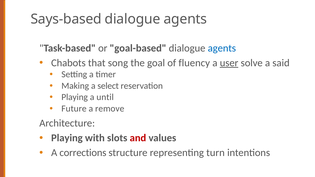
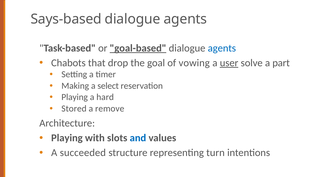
goal-based underline: none -> present
song: song -> drop
fluency: fluency -> vowing
said: said -> part
until: until -> hard
Future: Future -> Stored
and colour: red -> blue
corrections: corrections -> succeeded
